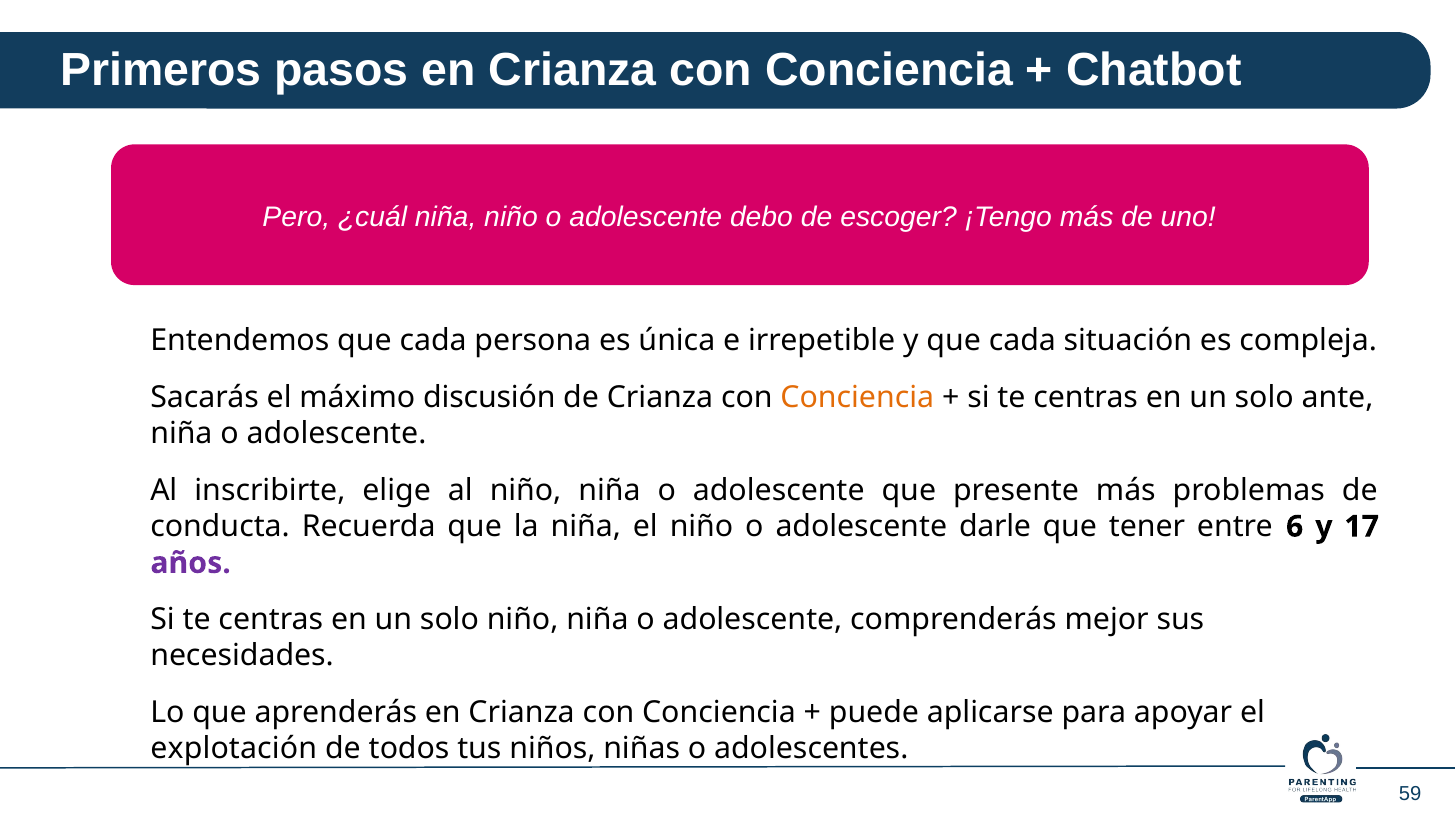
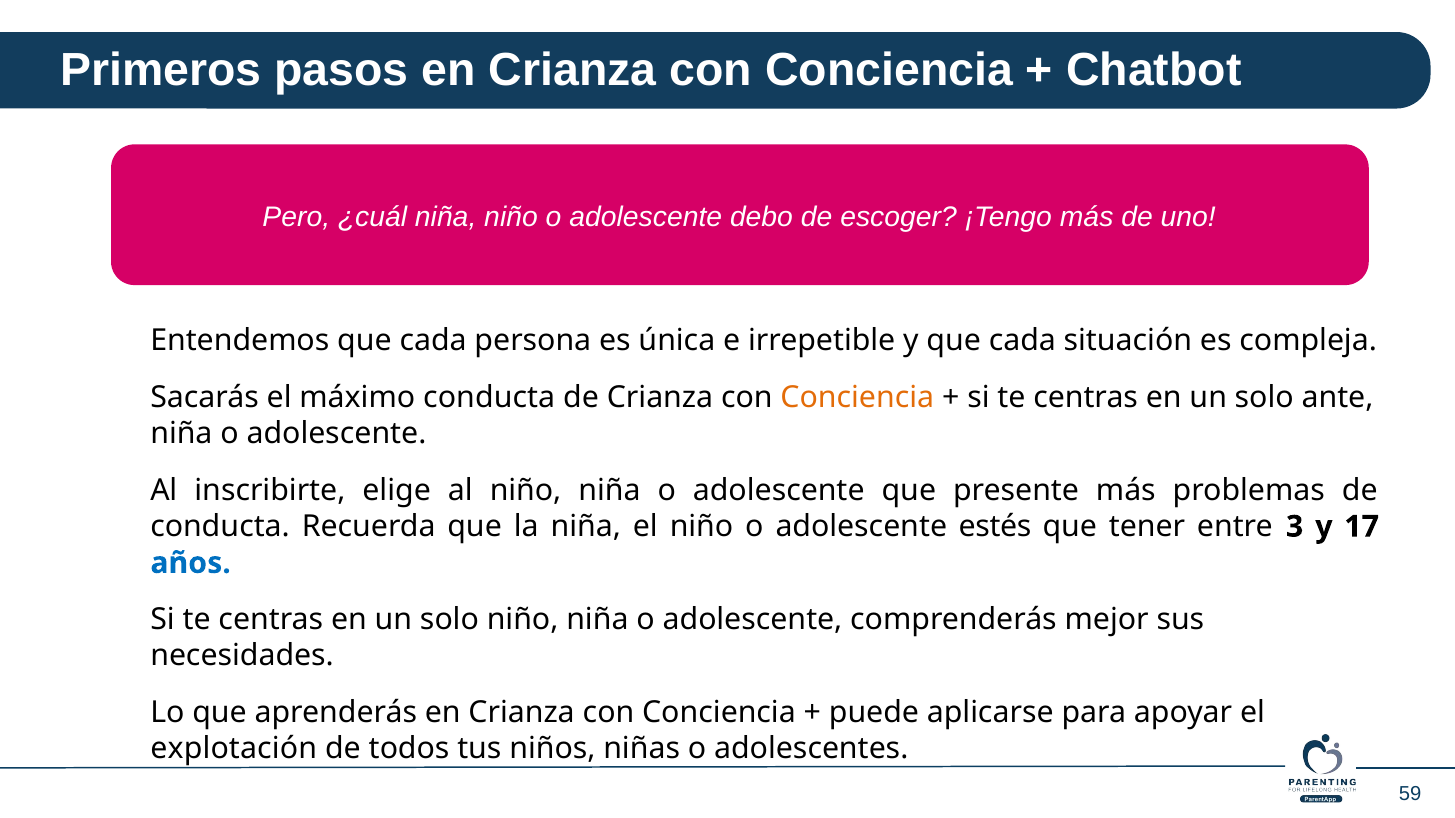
máximo discusión: discusión -> conducta
darle: darle -> estés
6: 6 -> 3
años colour: purple -> blue
